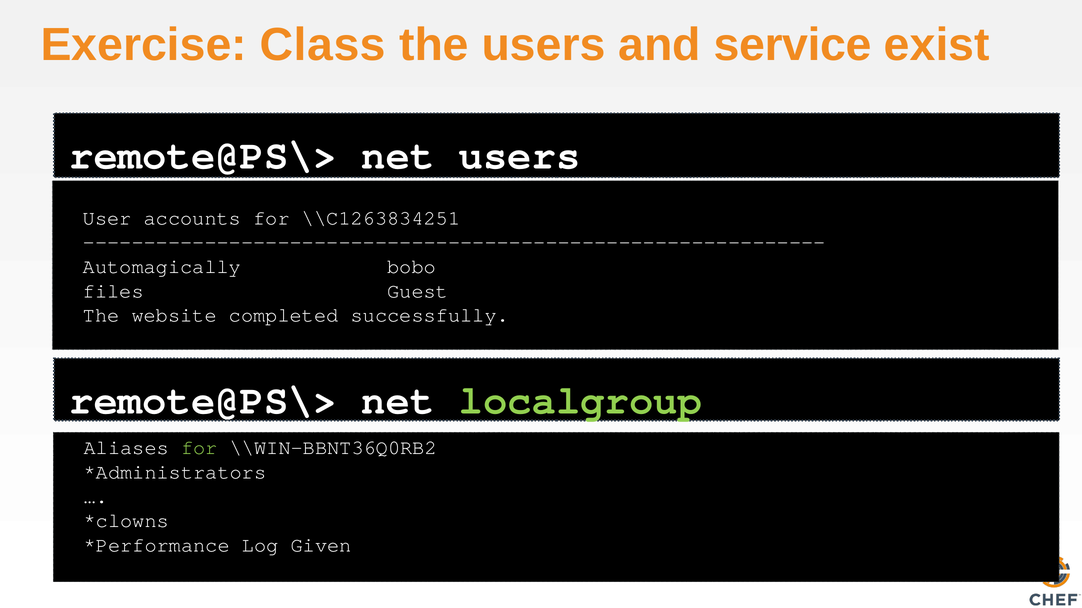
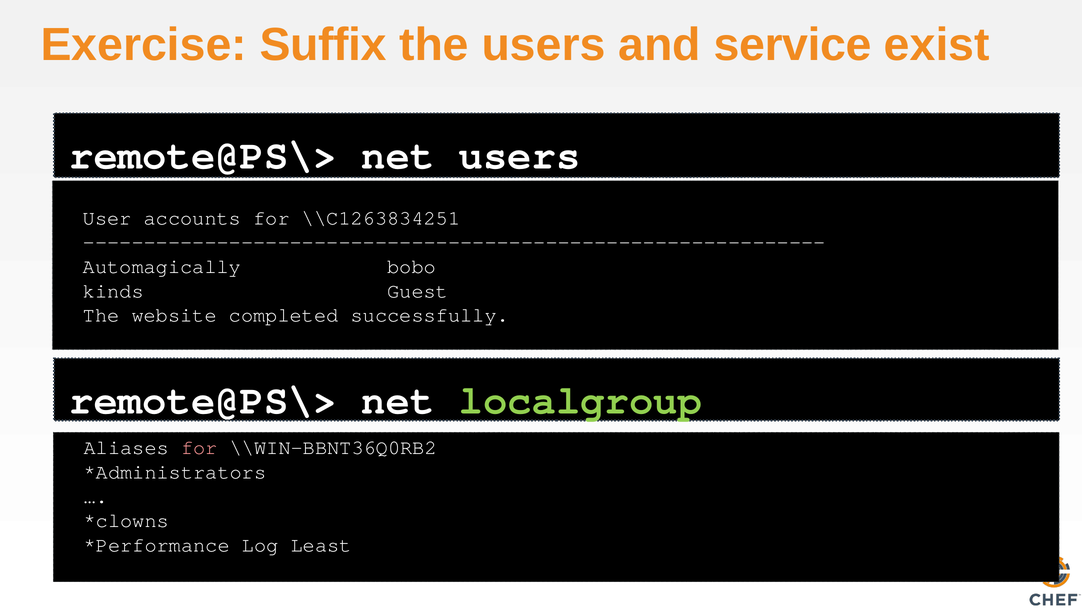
Class: Class -> Suffix
files: files -> kinds
for at (199, 448) colour: light green -> pink
Given: Given -> Least
